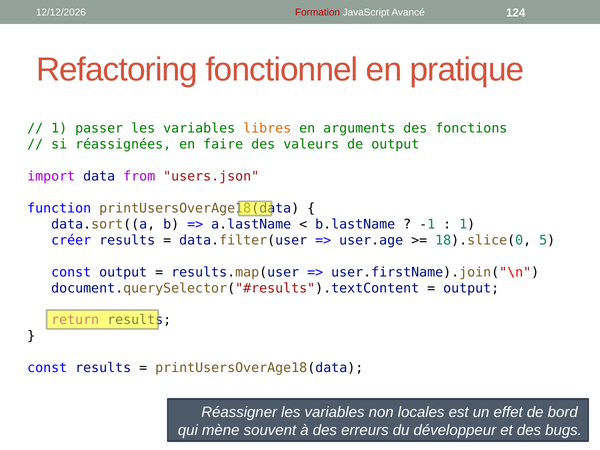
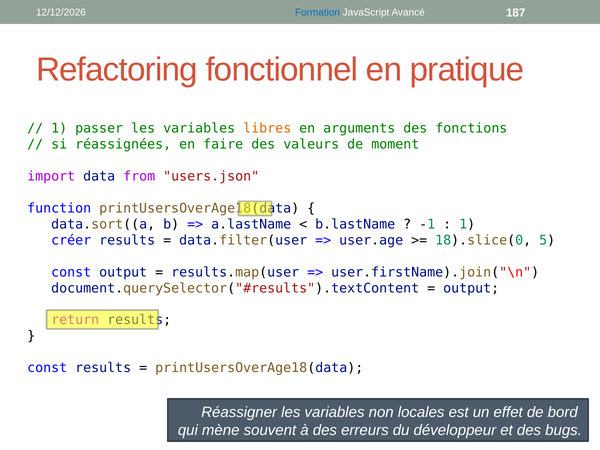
Formation colour: red -> blue
124: 124 -> 187
de output: output -> moment
